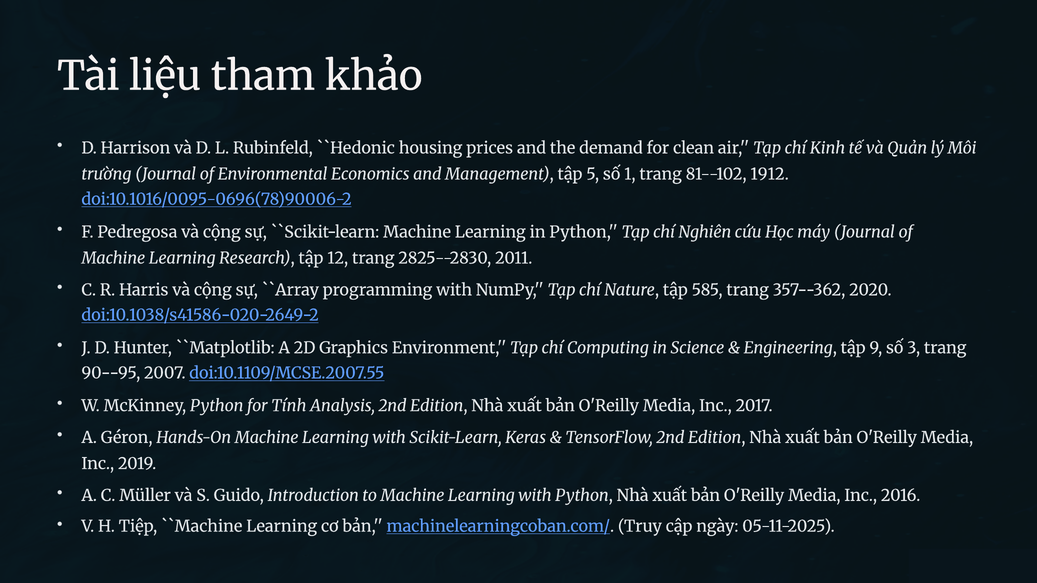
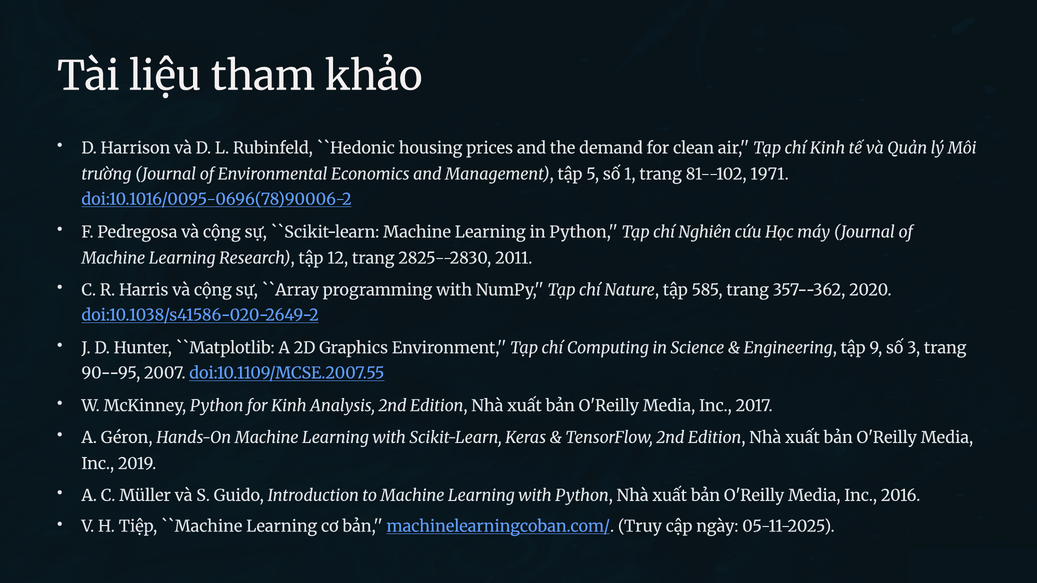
1912: 1912 -> 1971
for Tính: Tính -> Kinh
